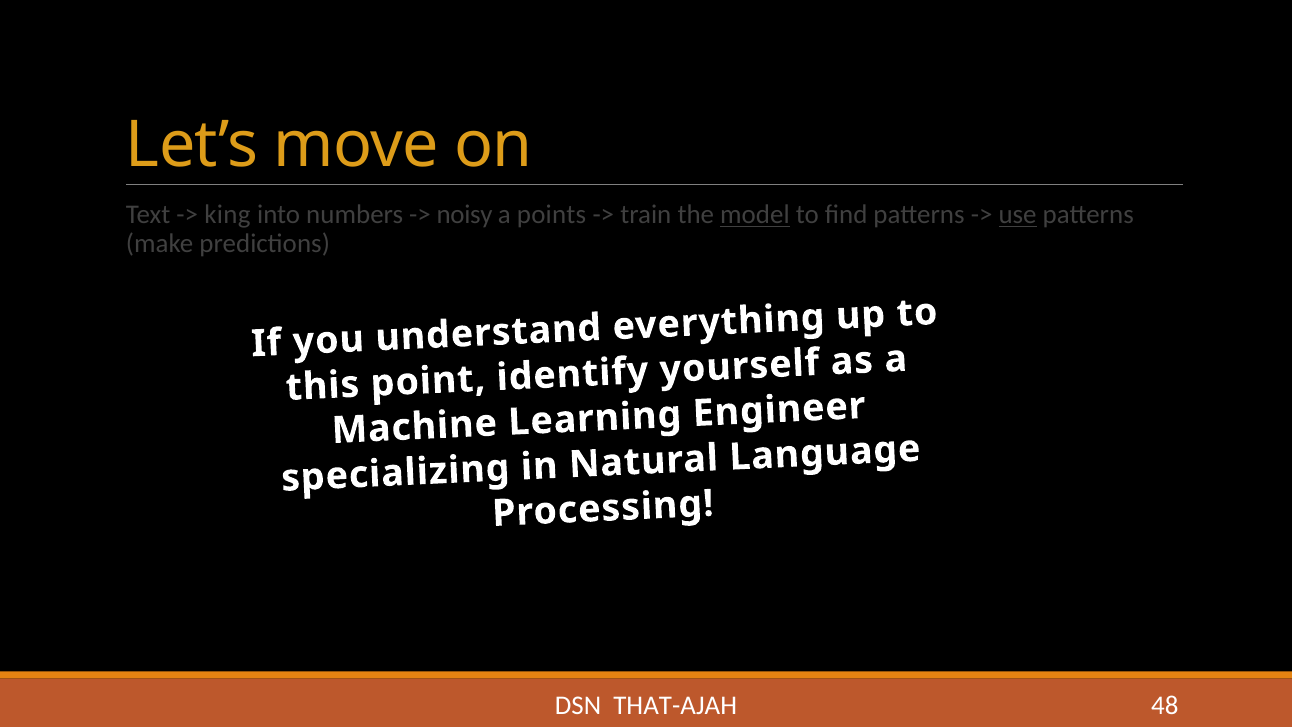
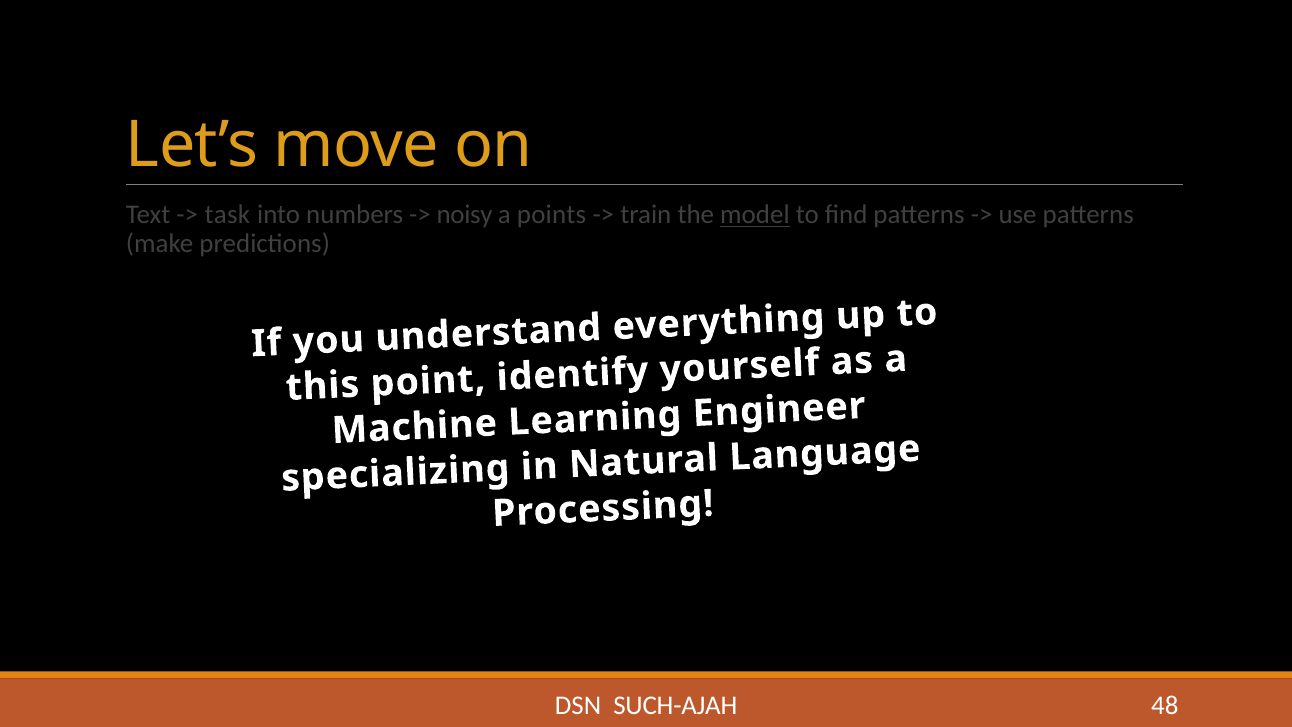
king: king -> task
use underline: present -> none
THAT-AJAH: THAT-AJAH -> SUCH-AJAH
